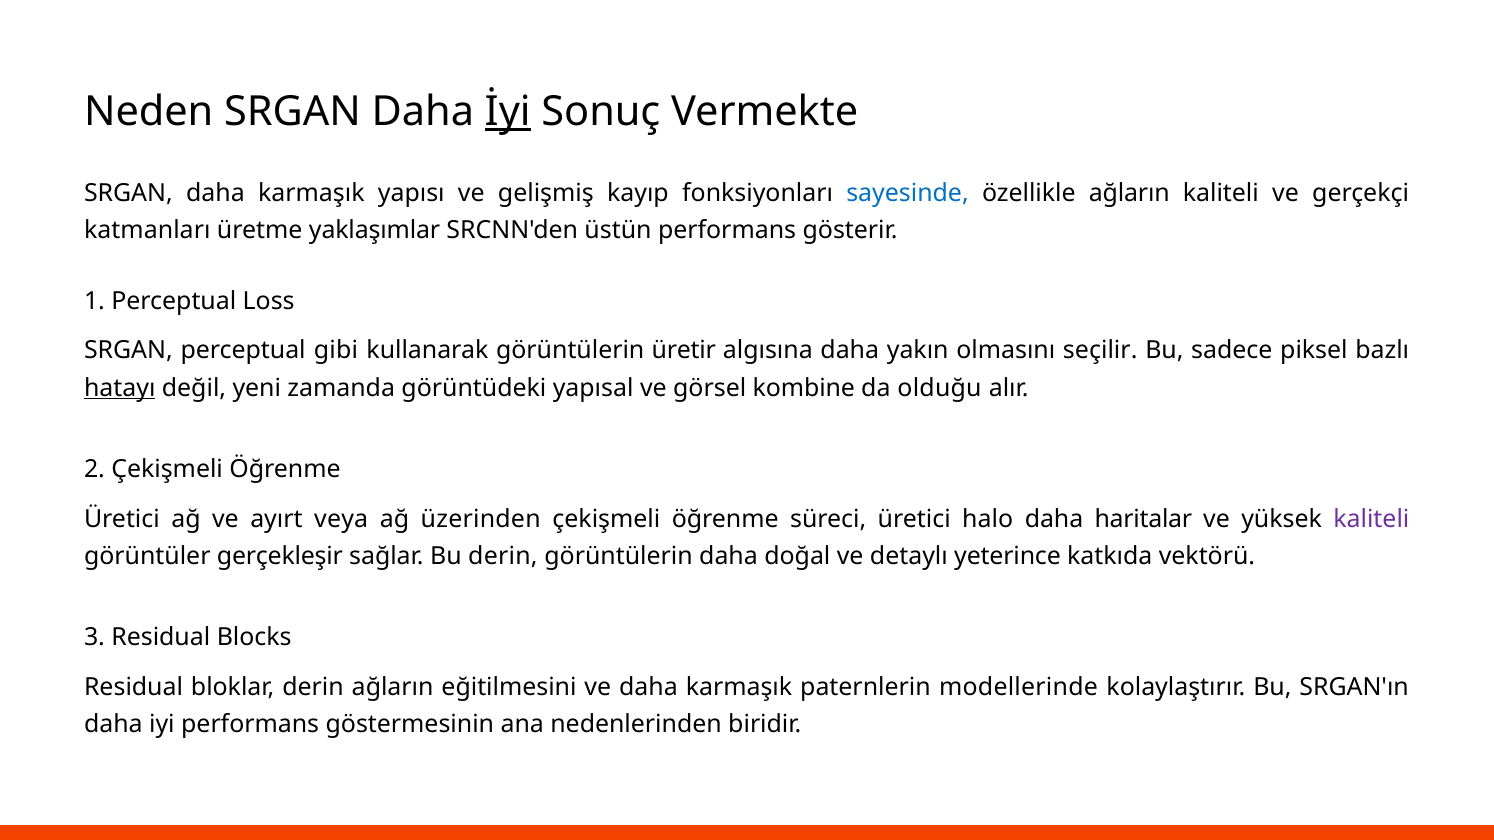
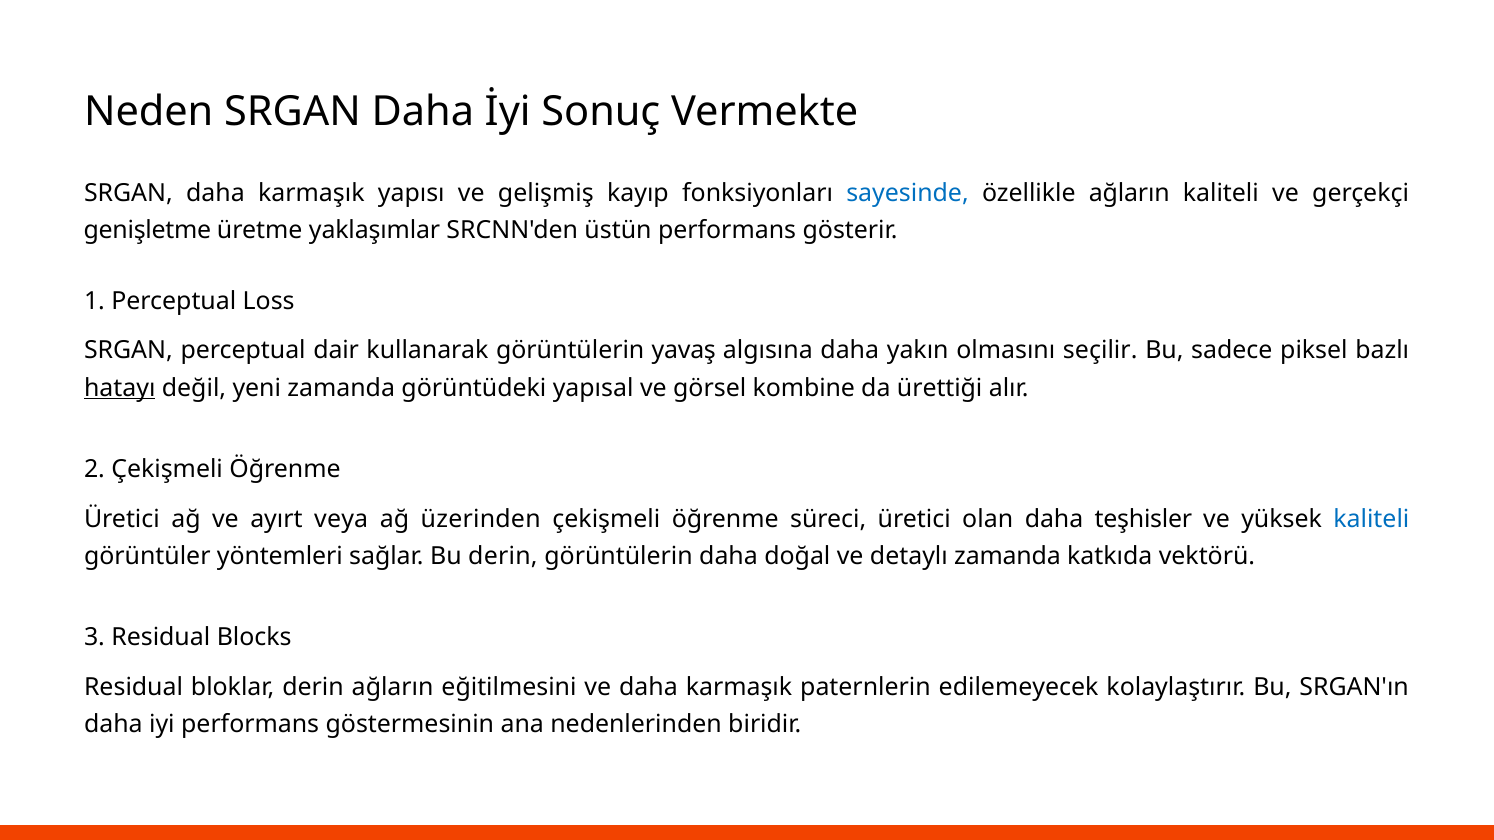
İyi underline: present -> none
katmanları: katmanları -> genişletme
gibi: gibi -> dair
üretir: üretir -> yavaş
olduğu: olduğu -> ürettiği
halo: halo -> olan
haritalar: haritalar -> teşhisler
kaliteli at (1371, 519) colour: purple -> blue
gerçekleşir: gerçekleşir -> yöntemleri
detaylı yeterince: yeterince -> zamanda
modellerinde: modellerinde -> edilemeyecek
